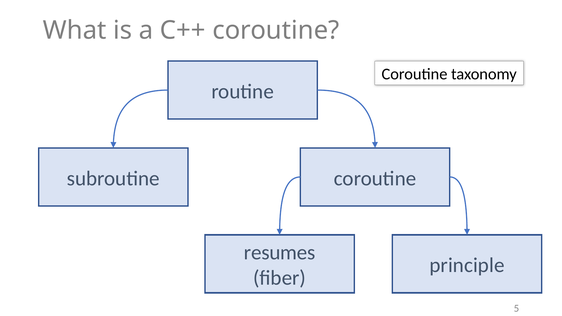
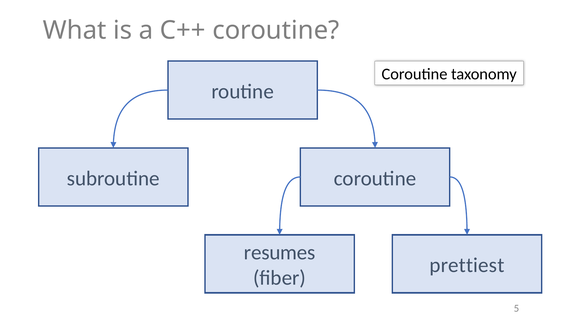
principle: principle -> prettiest
